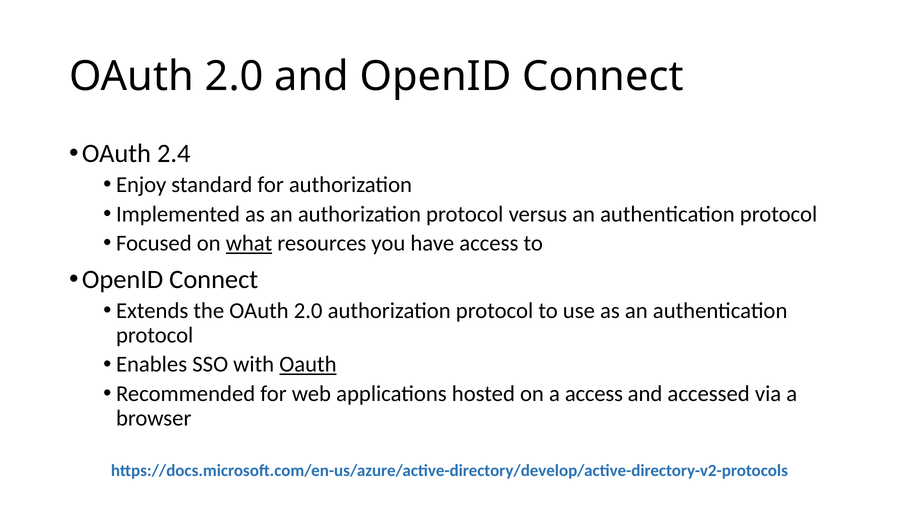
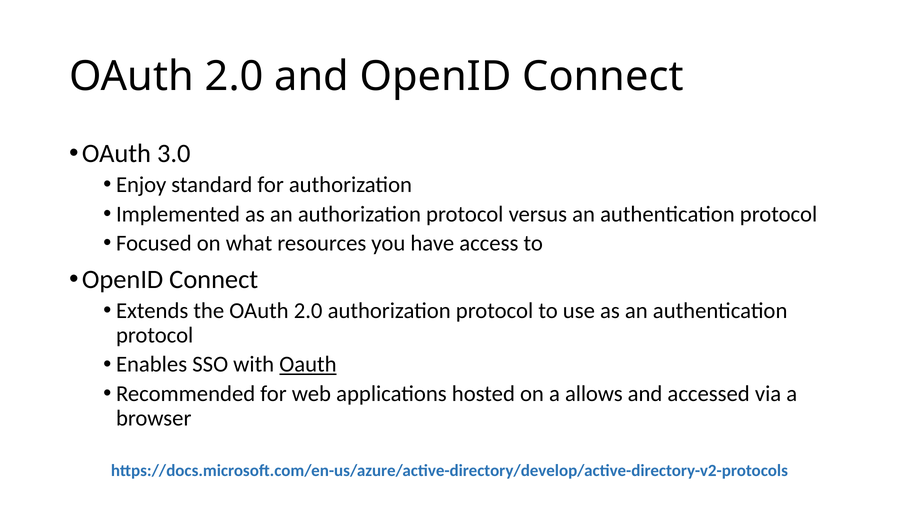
2.4: 2.4 -> 3.0
what underline: present -> none
a access: access -> allows
